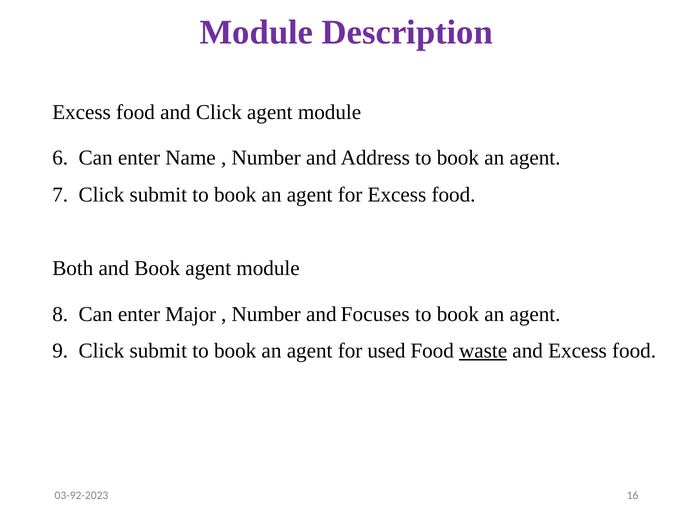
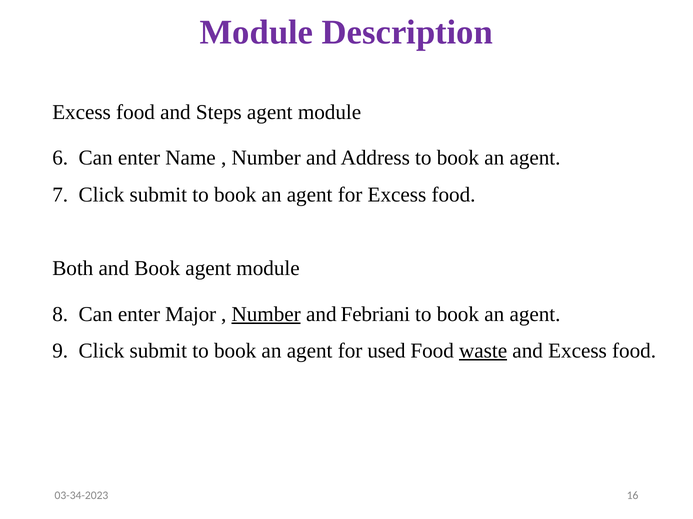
and Click: Click -> Steps
Number at (266, 315) underline: none -> present
Focuses: Focuses -> Febriani
03-92-2023: 03-92-2023 -> 03-34-2023
